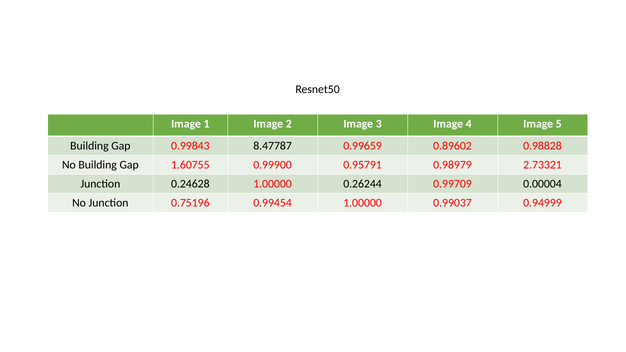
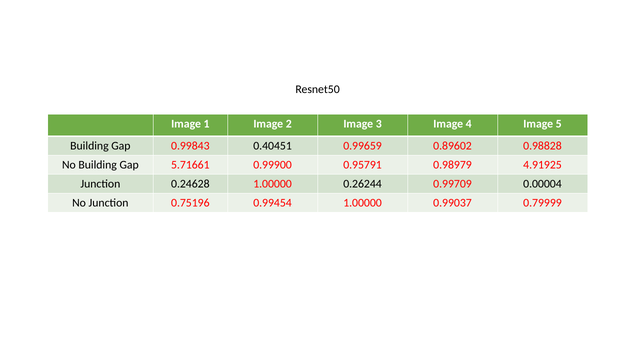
8.47787: 8.47787 -> 0.40451
1.60755: 1.60755 -> 5.71661
2.73321: 2.73321 -> 4.91925
0.94999: 0.94999 -> 0.79999
